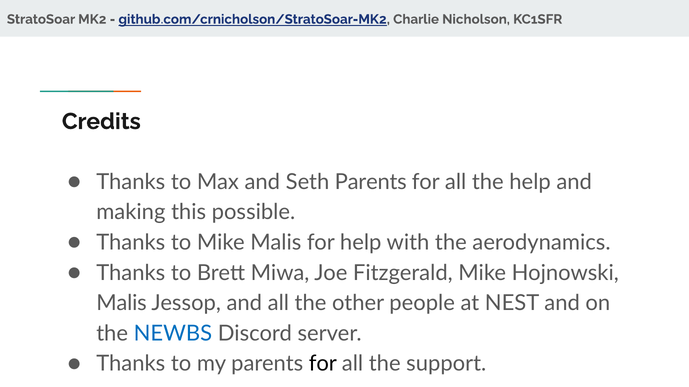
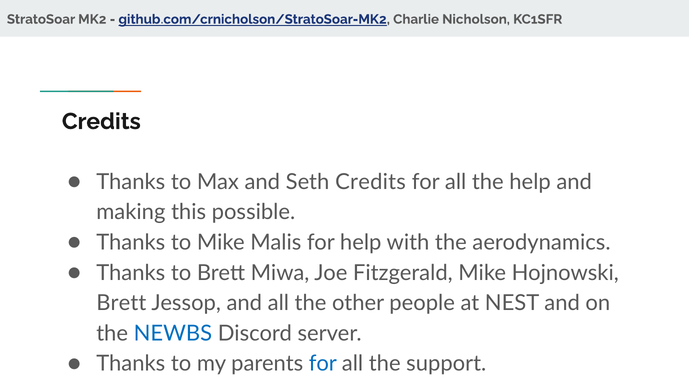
Seth Parents: Parents -> Credits
Malis at (121, 304): Malis -> Brett
for at (323, 364) colour: black -> blue
